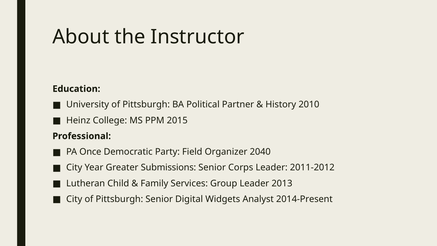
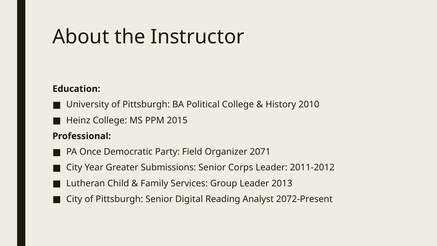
Political Partner: Partner -> College
2040: 2040 -> 2071
Widgets: Widgets -> Reading
2014-Present: 2014-Present -> 2072-Present
